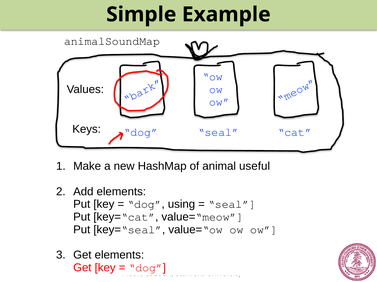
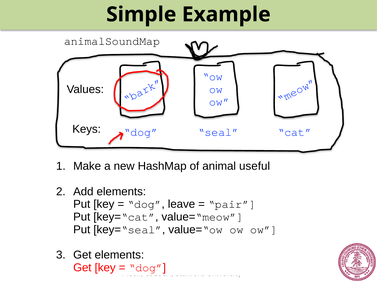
using: using -> leave
seal at (232, 205): seal -> pair
